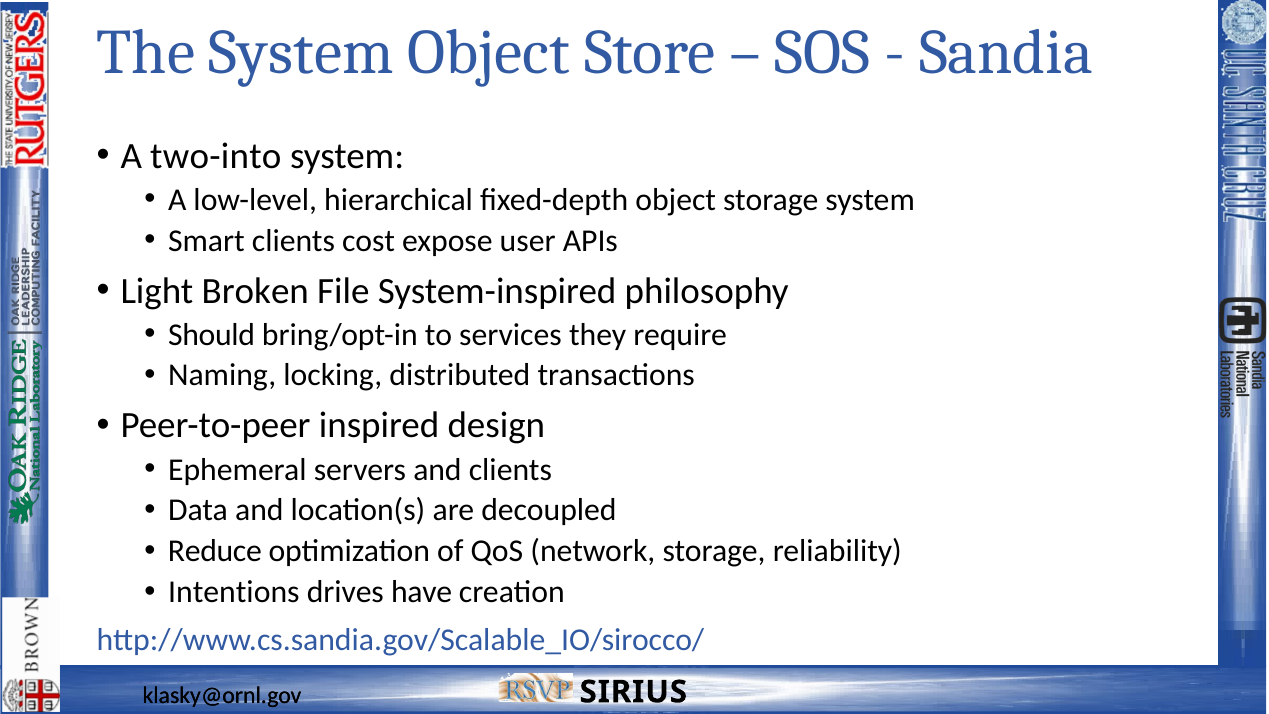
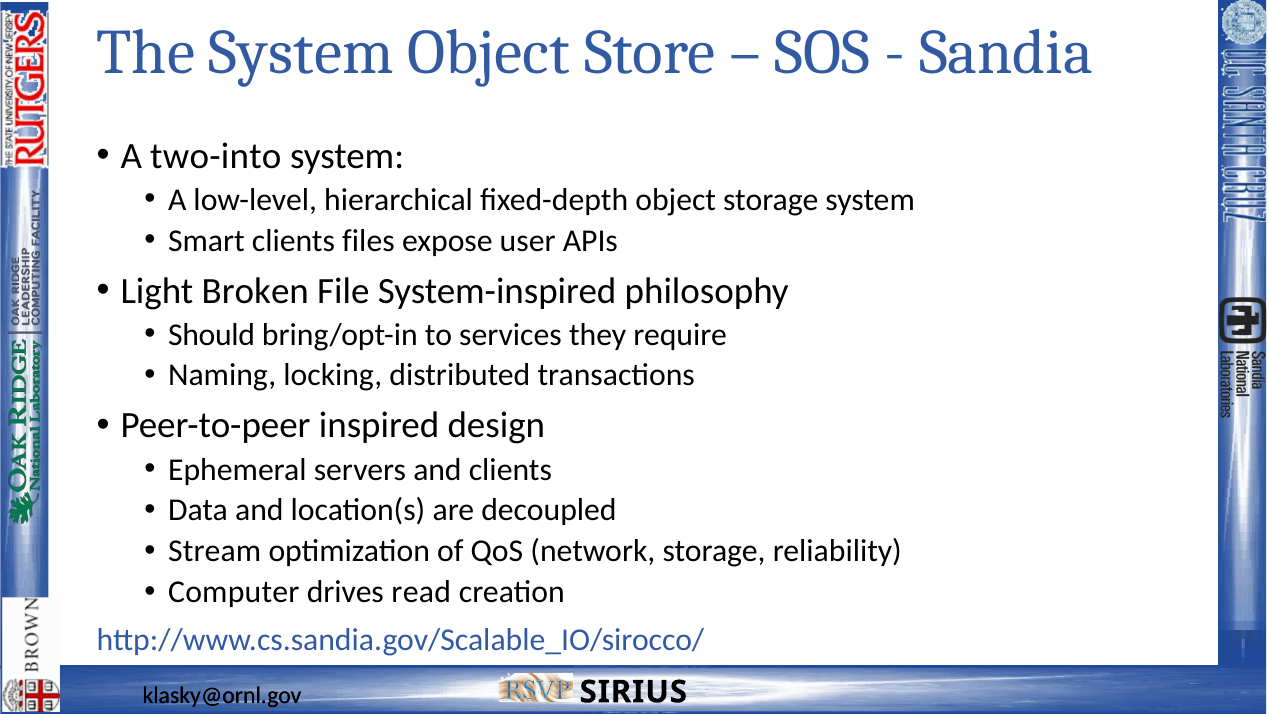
cost: cost -> files
Reduce: Reduce -> Stream
Intentions: Intentions -> Computer
have: have -> read
